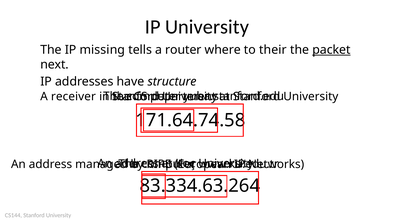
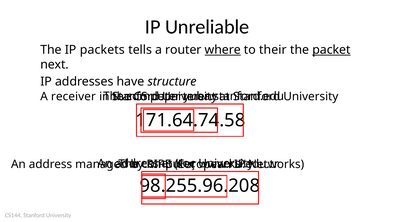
IP University: University -> Unreliable
missing: missing -> packets
where underline: none -> present
83.334.63.264: 83.334.63.264 -> 98.255.96.208
